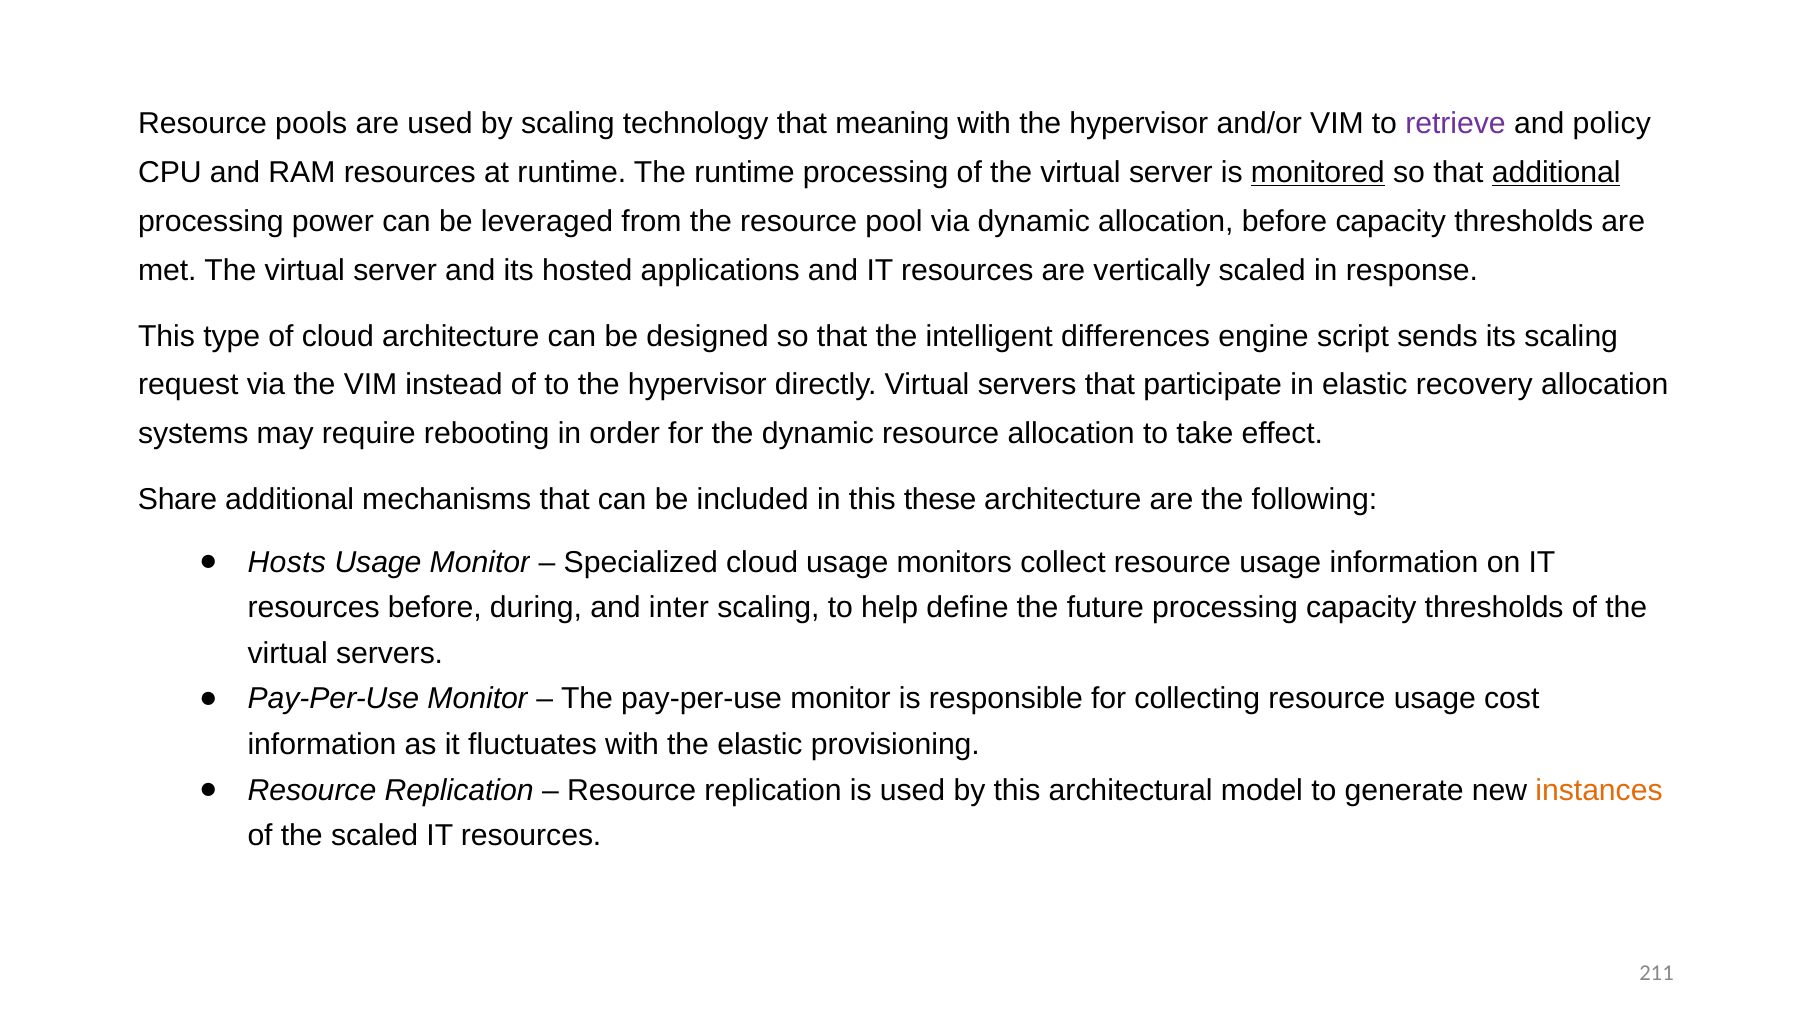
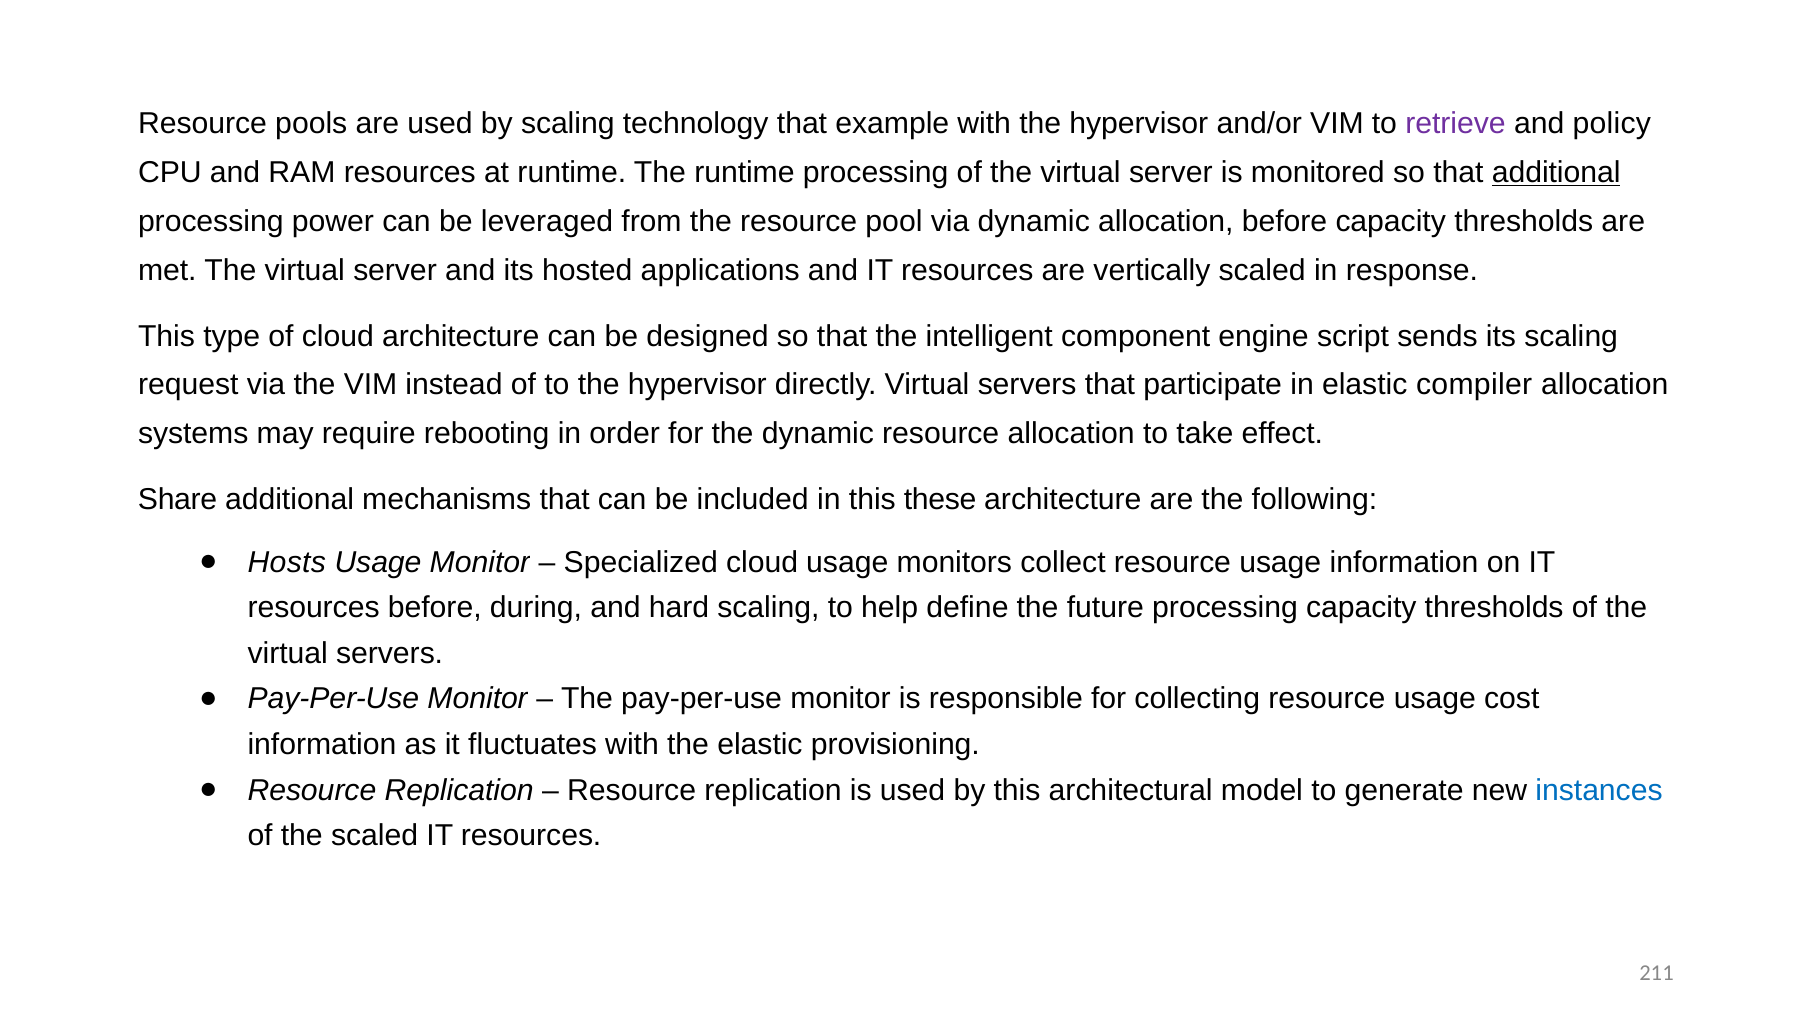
meaning: meaning -> example
monitored underline: present -> none
differences: differences -> component
recovery: recovery -> compiler
inter: inter -> hard
instances colour: orange -> blue
